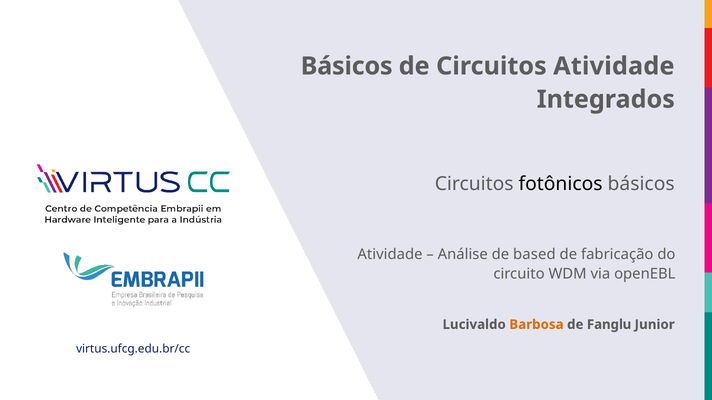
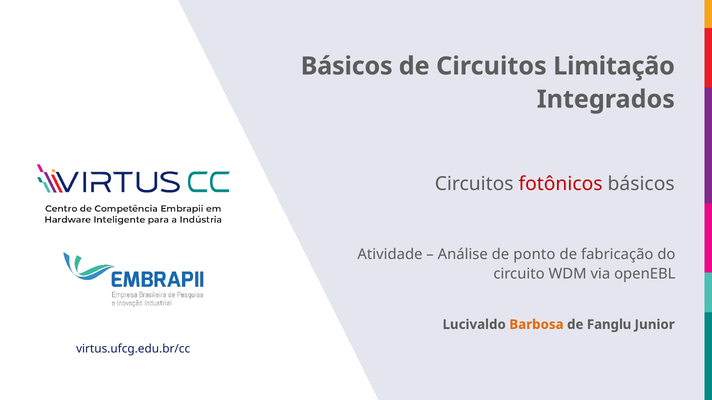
Circuitos Atividade: Atividade -> Limitação
fotônicos colour: black -> red
based: based -> ponto
